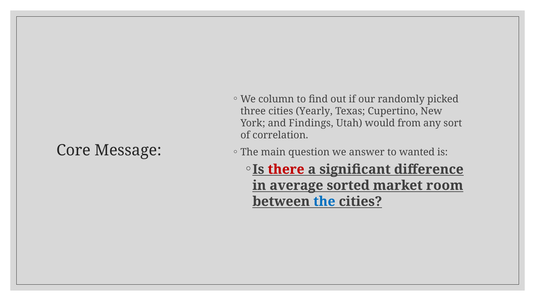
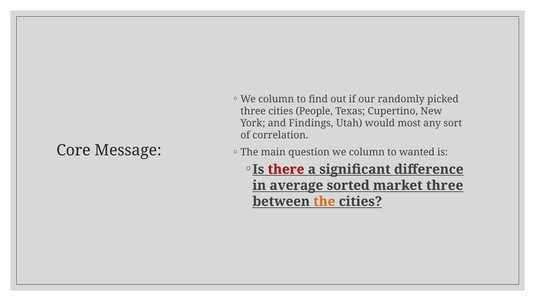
Yearly: Yearly -> People
from: from -> most
question we answer: answer -> column
market room: room -> three
the at (324, 201) colour: blue -> orange
